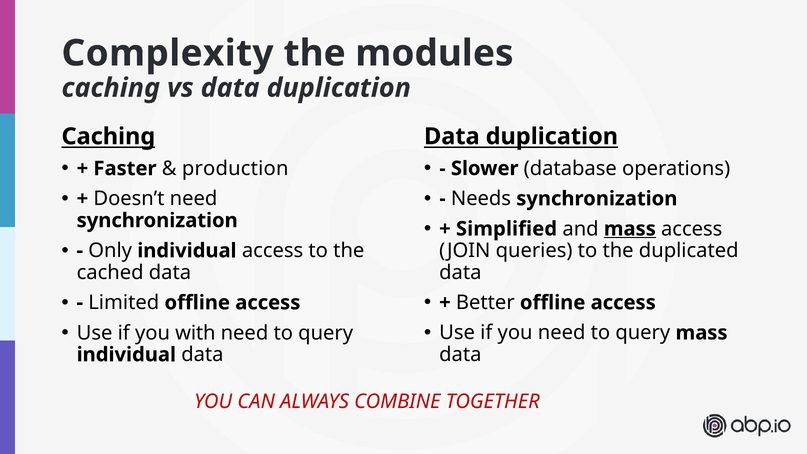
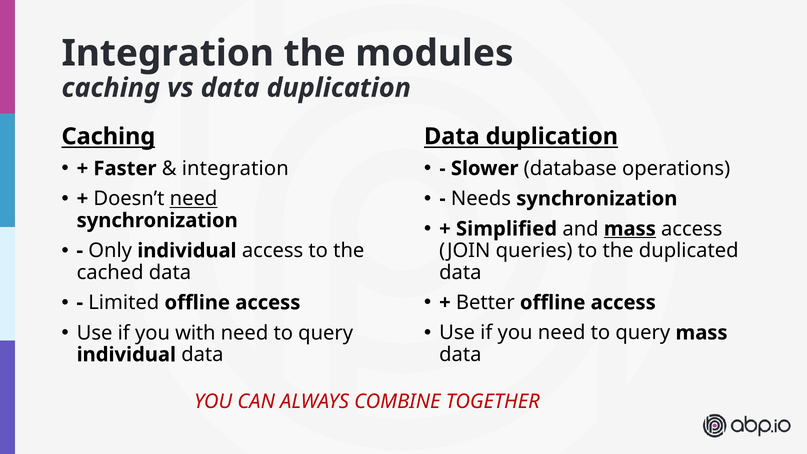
Complexity at (168, 53): Complexity -> Integration
production at (235, 168): production -> integration
need at (193, 199) underline: none -> present
